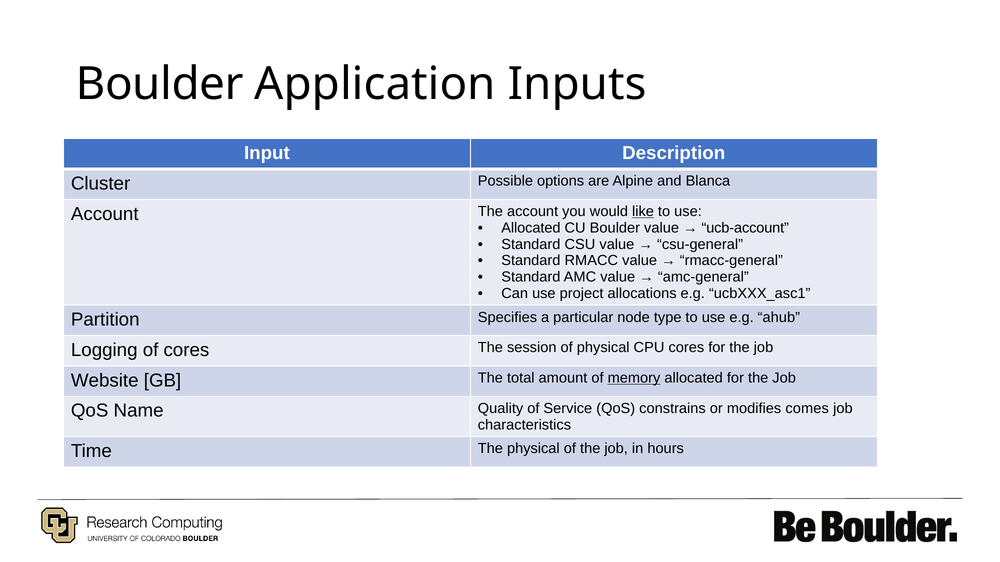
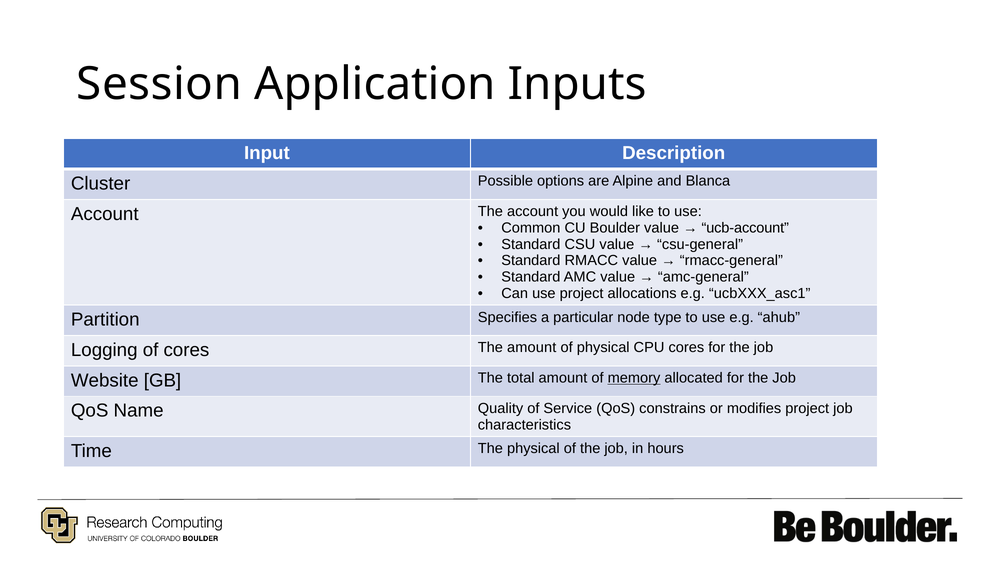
Boulder at (160, 84): Boulder -> Session
like underline: present -> none
Allocated at (531, 228): Allocated -> Common
The session: session -> amount
modifies comes: comes -> project
